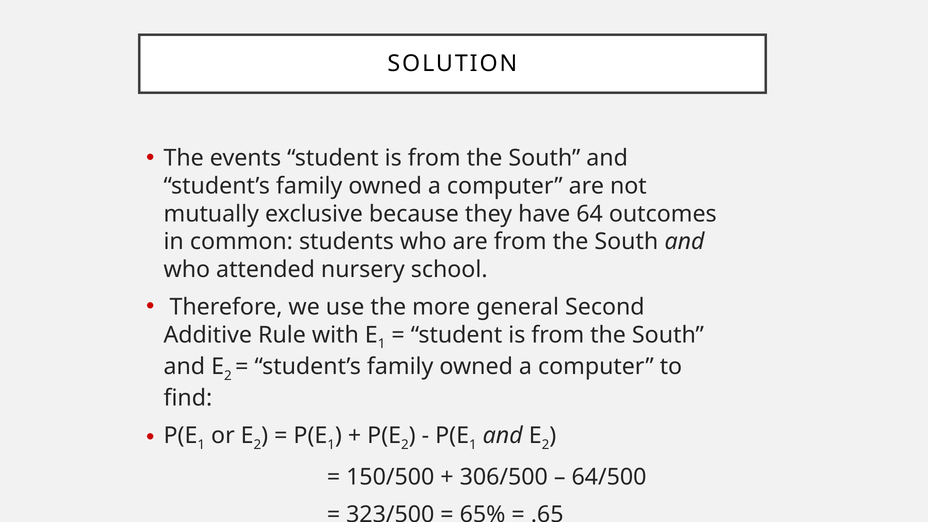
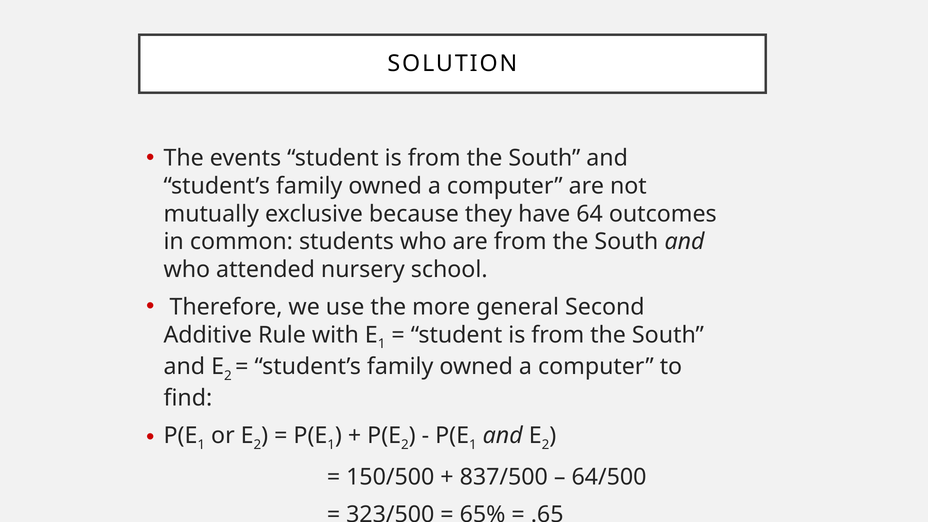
306/500: 306/500 -> 837/500
